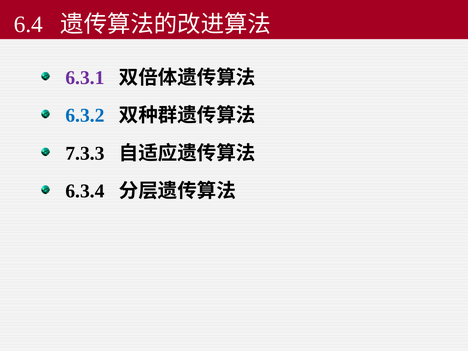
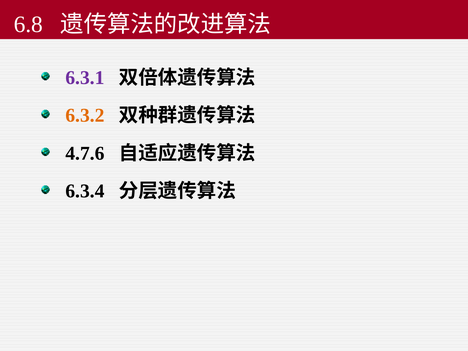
6.4: 6.4 -> 6.8
6.3.2 colour: blue -> orange
7.3.3: 7.3.3 -> 4.7.6
